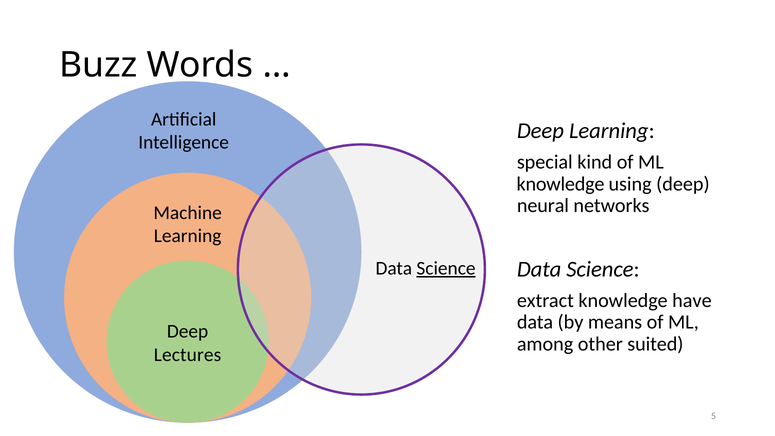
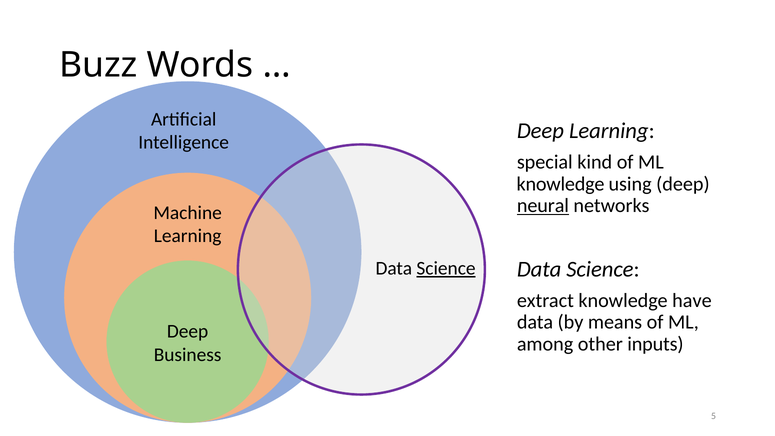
neural underline: none -> present
suited: suited -> inputs
Lectures: Lectures -> Business
